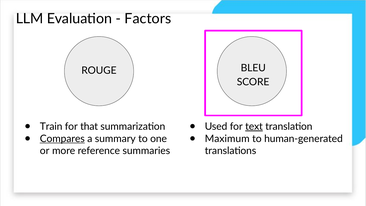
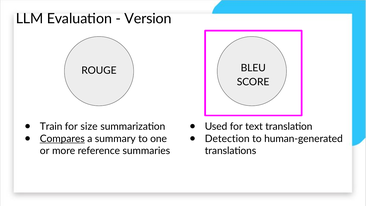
Factors: Factors -> Version
that: that -> size
text underline: present -> none
Maximum: Maximum -> Detection
